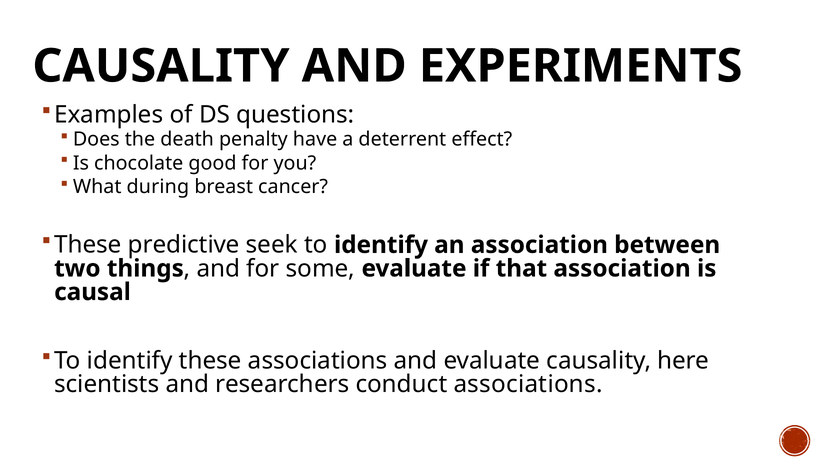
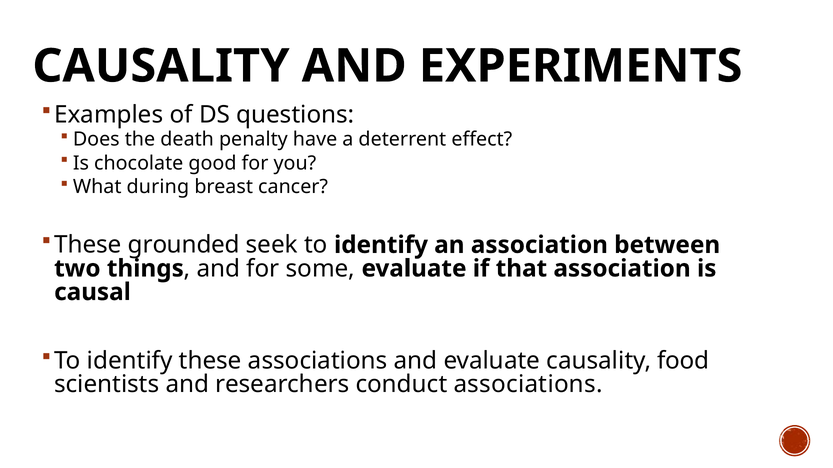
predictive: predictive -> grounded
here: here -> food
